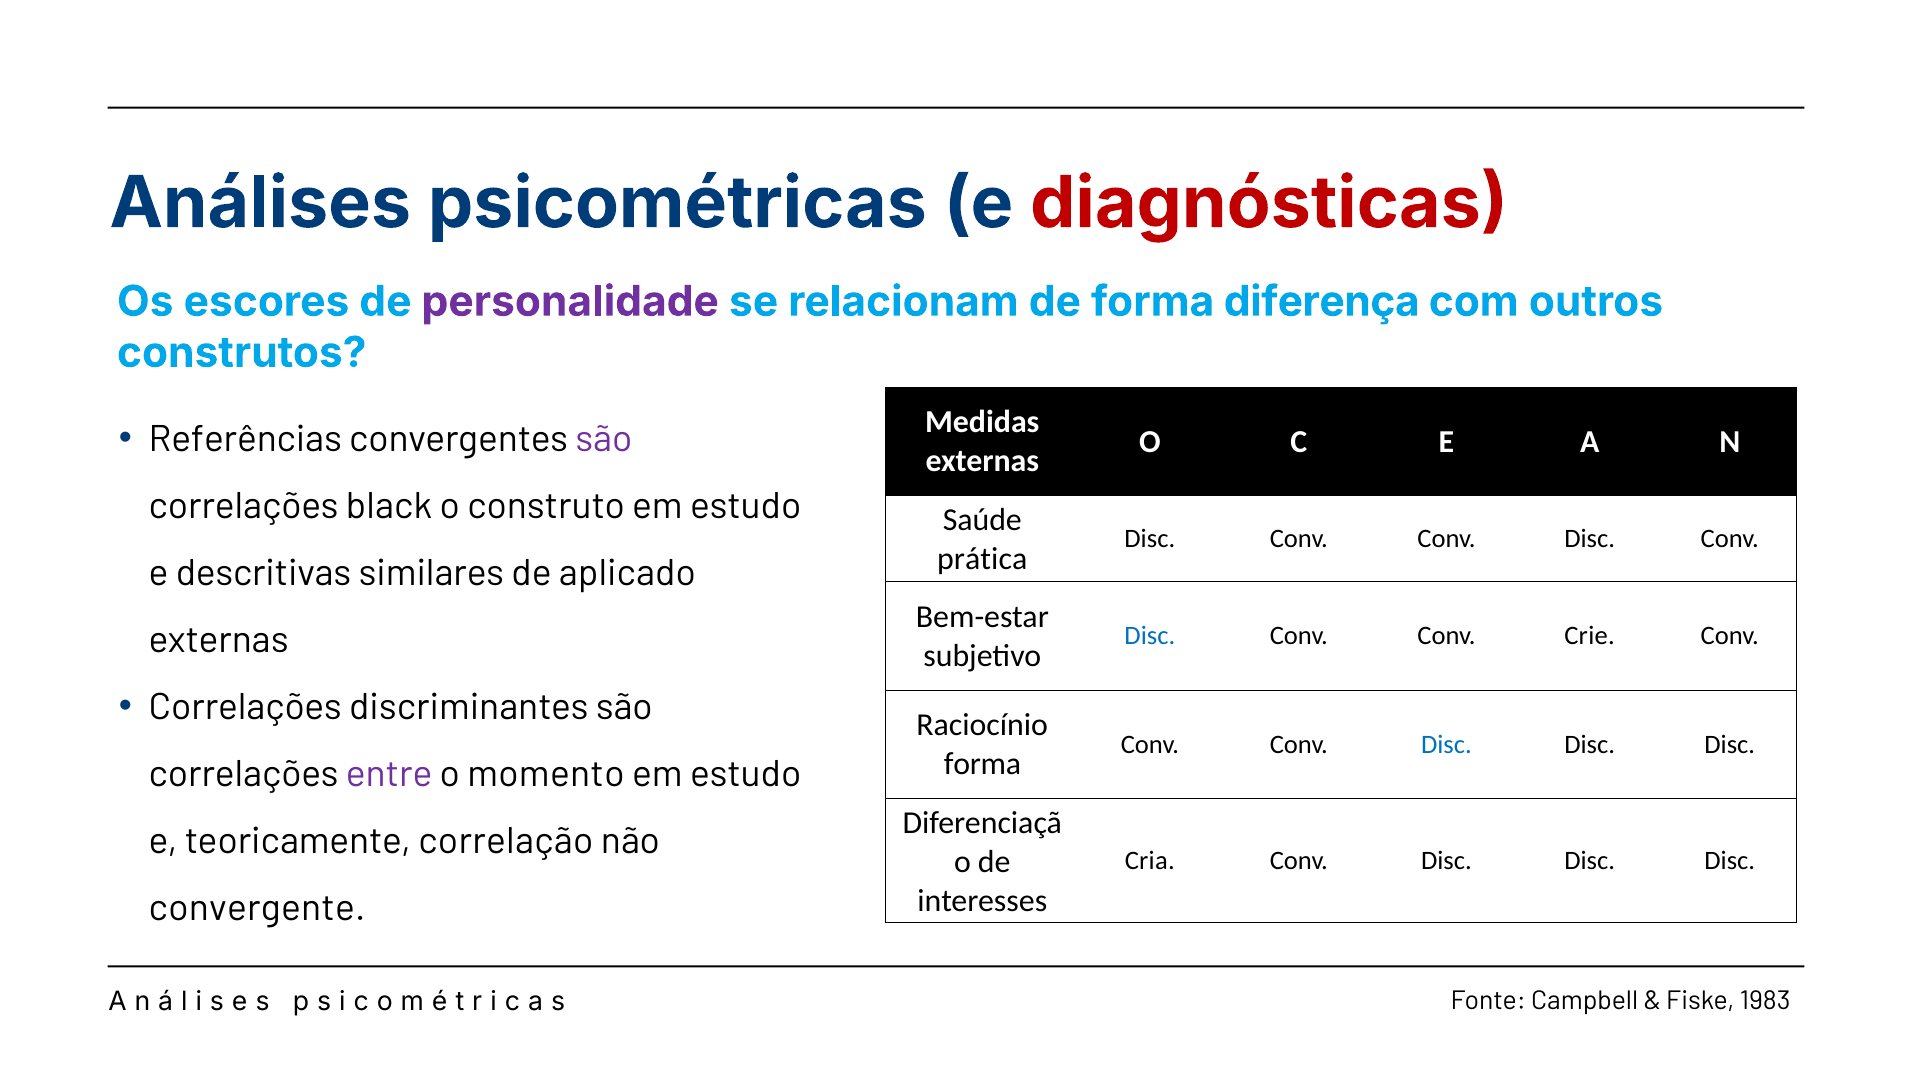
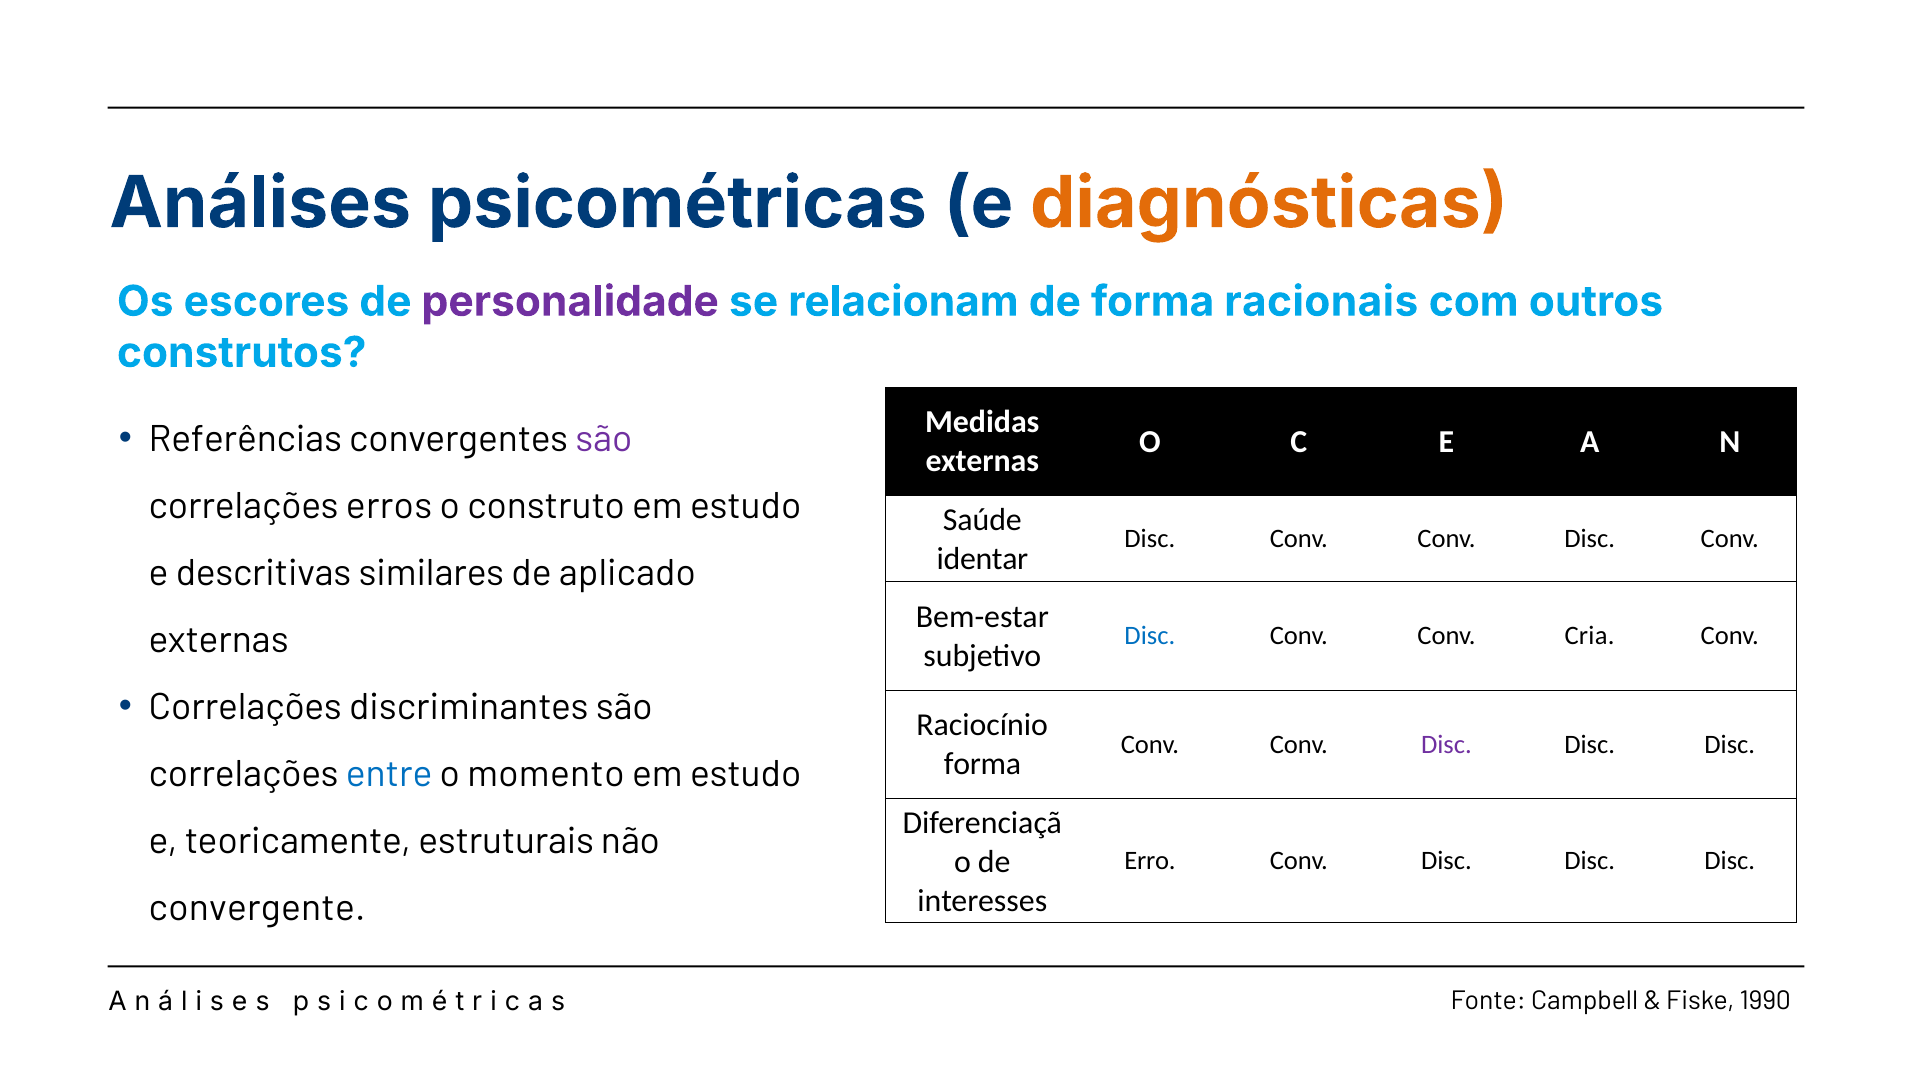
diagnósticas colour: red -> orange
diferença: diferença -> racionais
black: black -> erros
prática: prática -> identar
Crie: Crie -> Cria
Disc at (1446, 744) colour: blue -> purple
entre colour: purple -> blue
correlação: correlação -> estruturais
Cria: Cria -> Erro
1983: 1983 -> 1990
